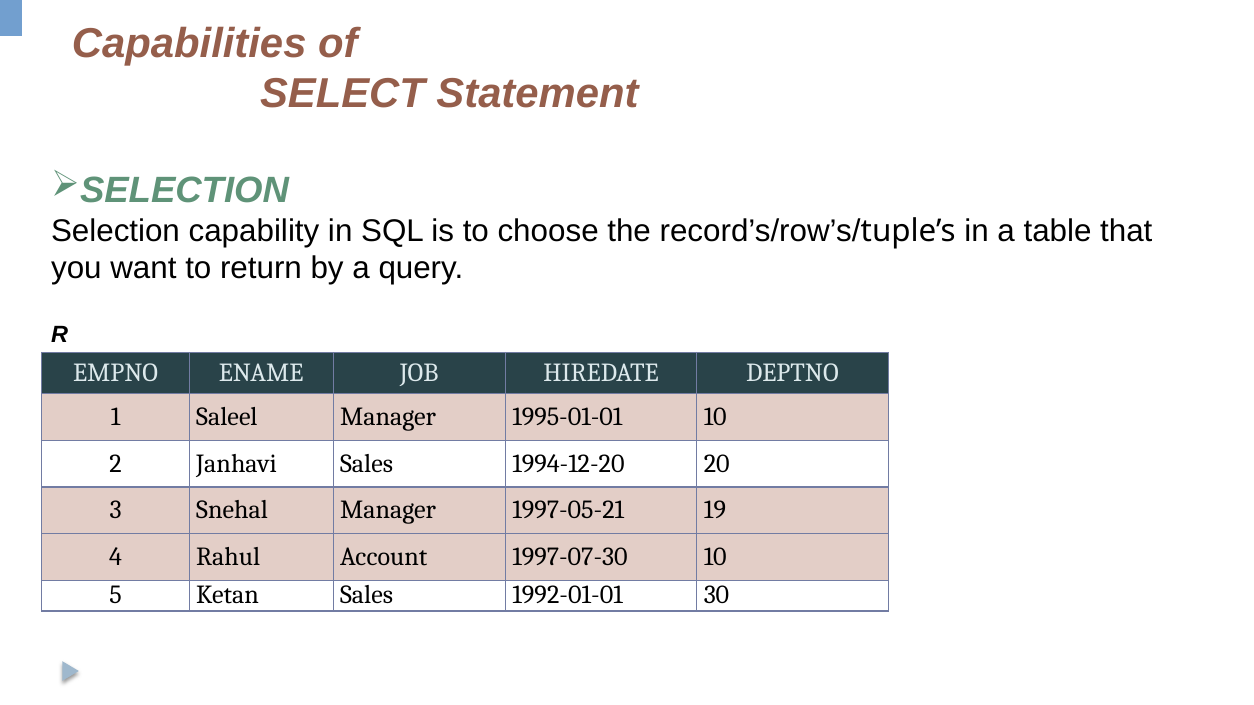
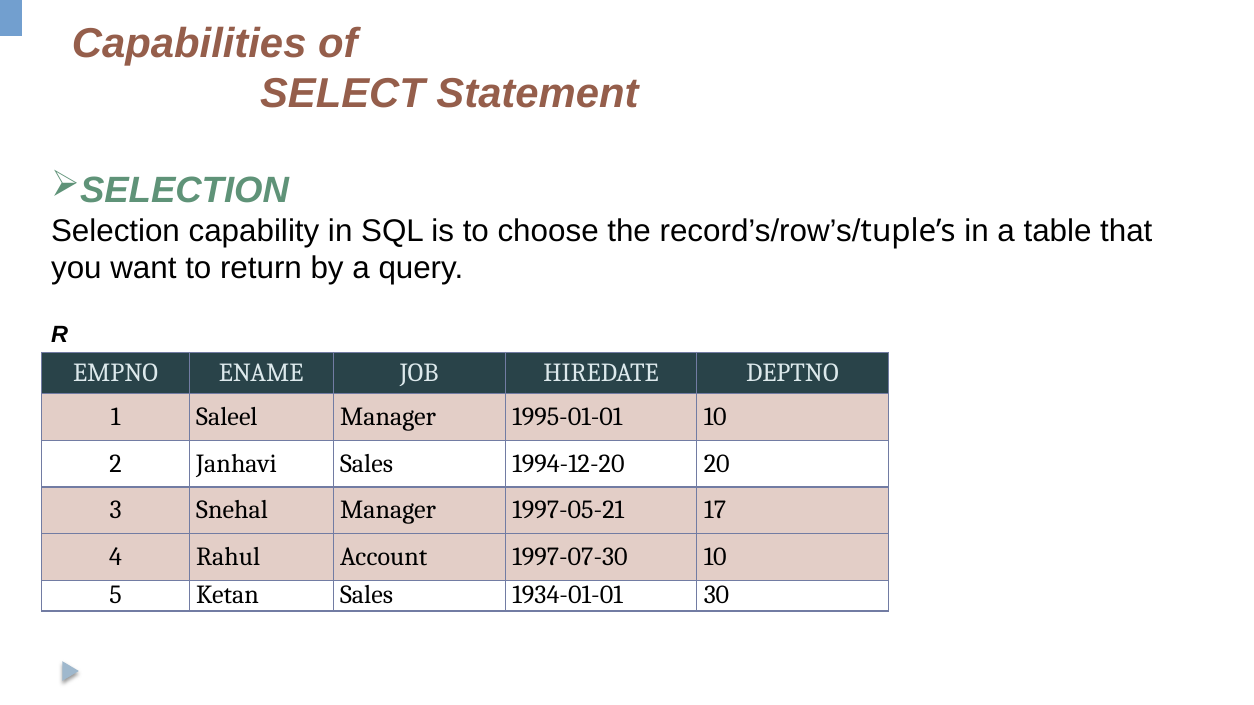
19: 19 -> 17
1992-01-01: 1992-01-01 -> 1934-01-01
